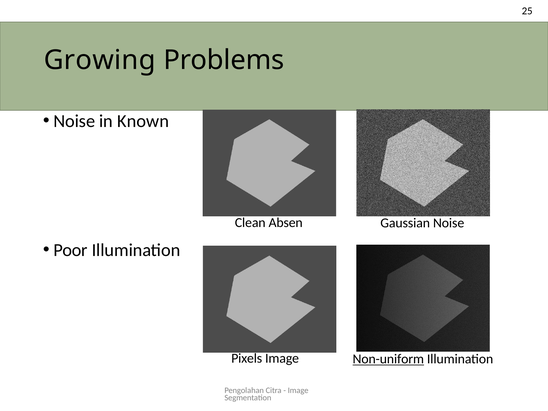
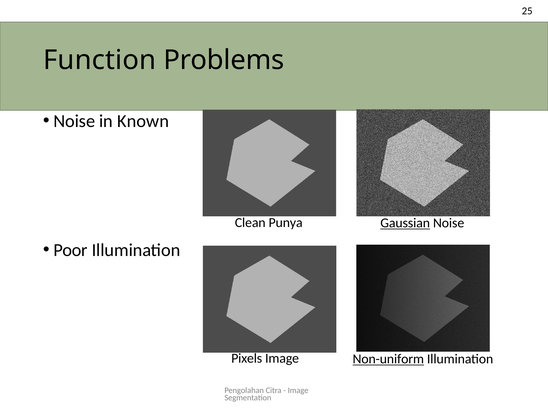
Growing: Growing -> Function
Absen: Absen -> Punya
Gaussian underline: none -> present
